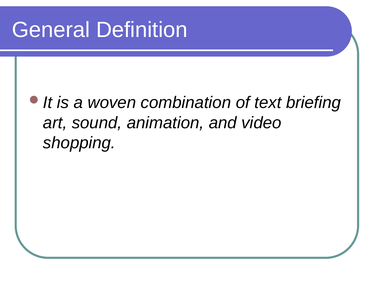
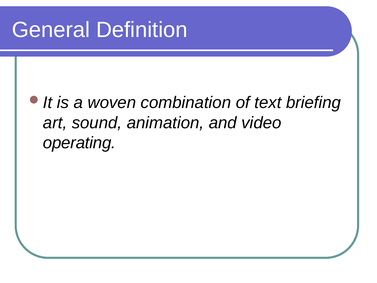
shopping: shopping -> operating
